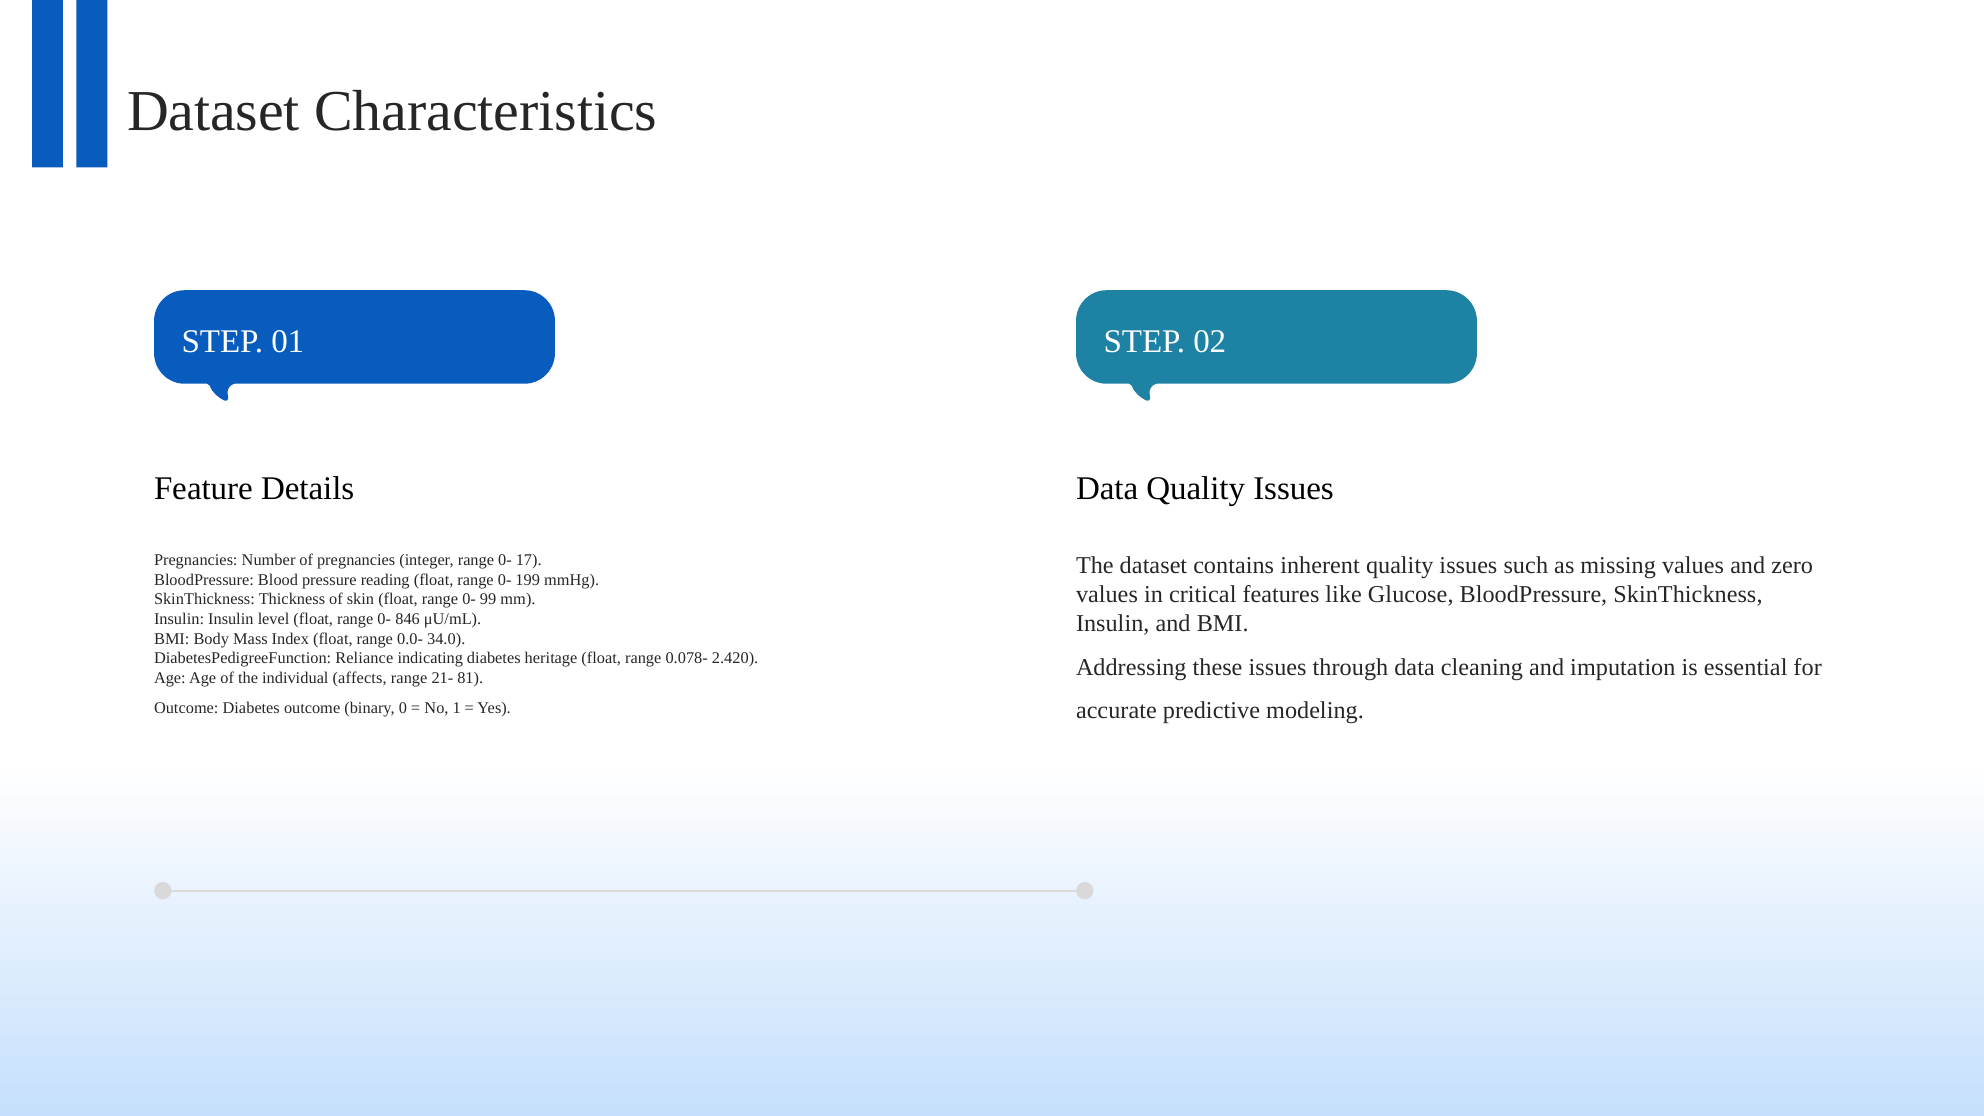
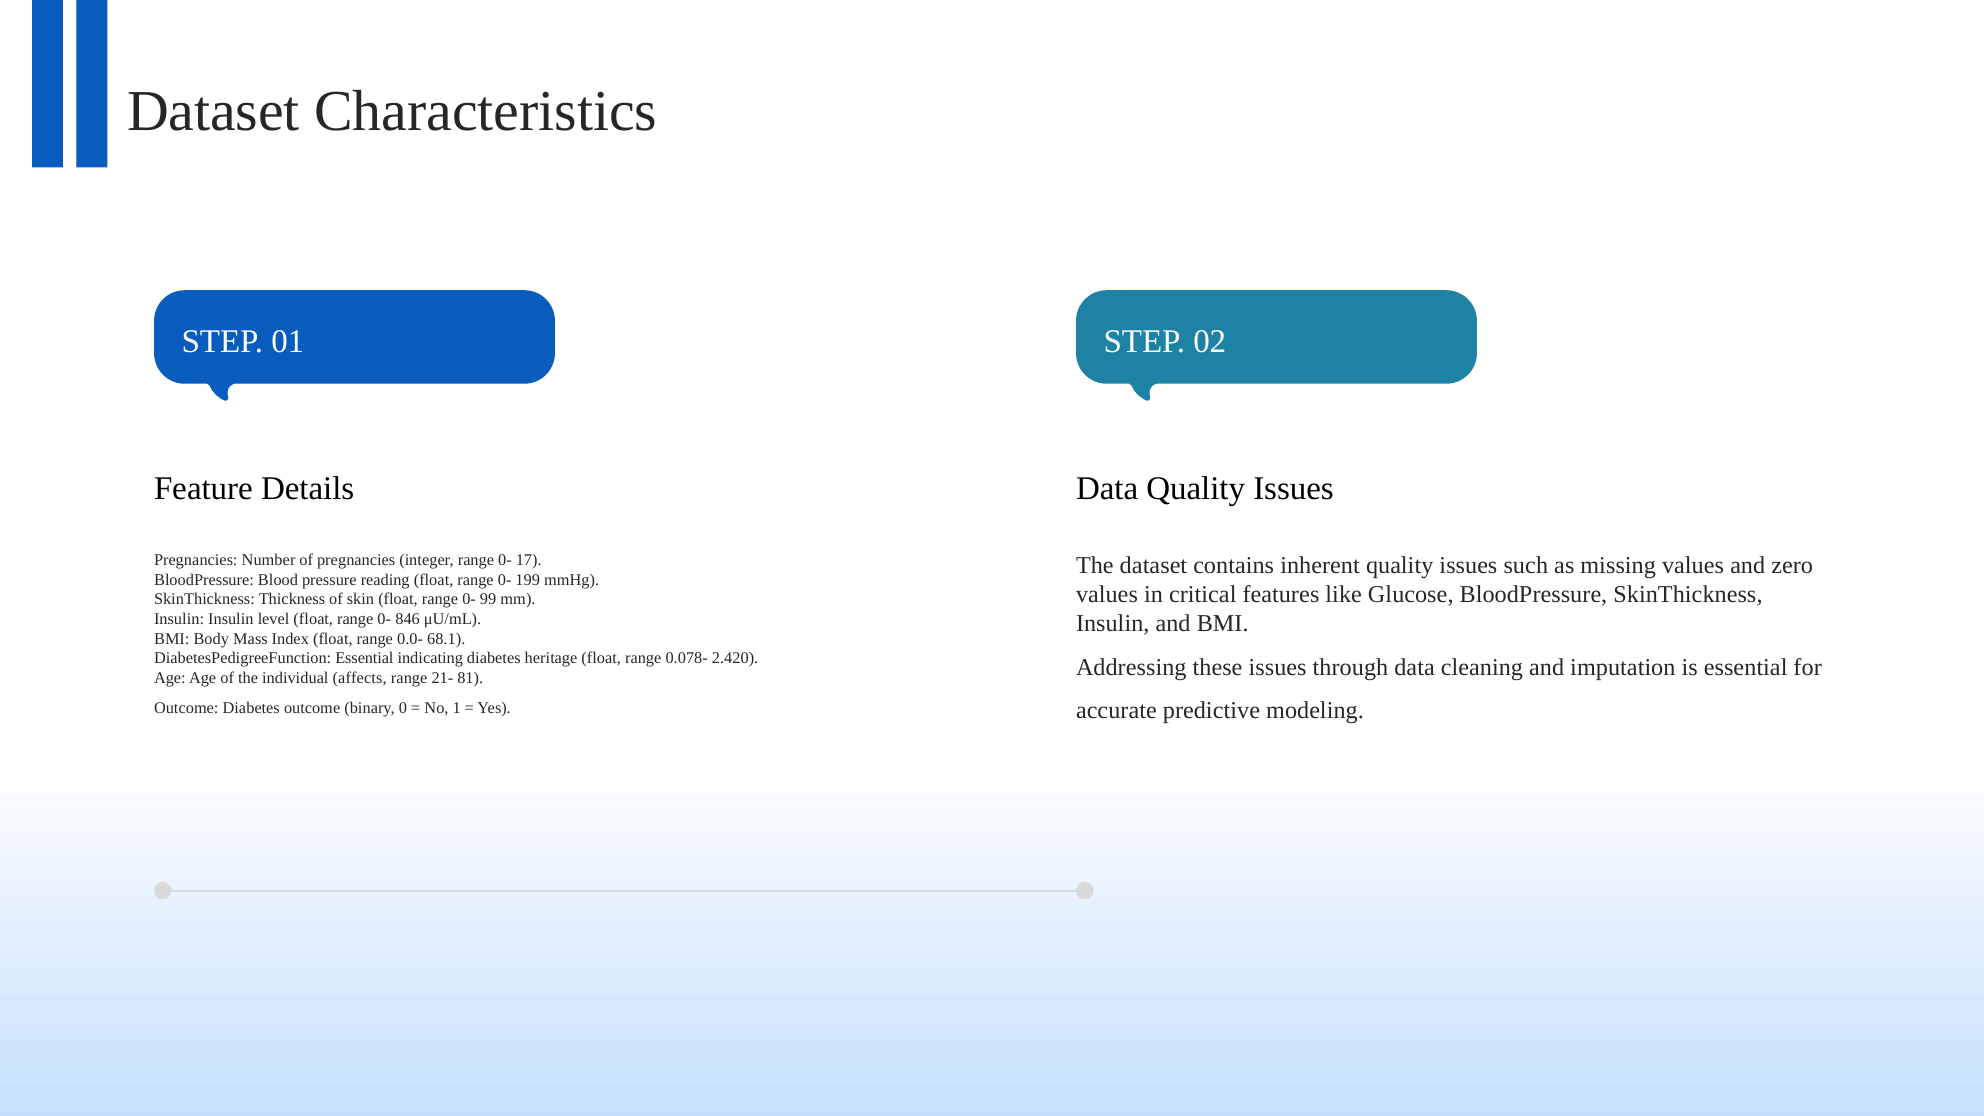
34.0: 34.0 -> 68.1
DiabetesPedigreeFunction Reliance: Reliance -> Essential
